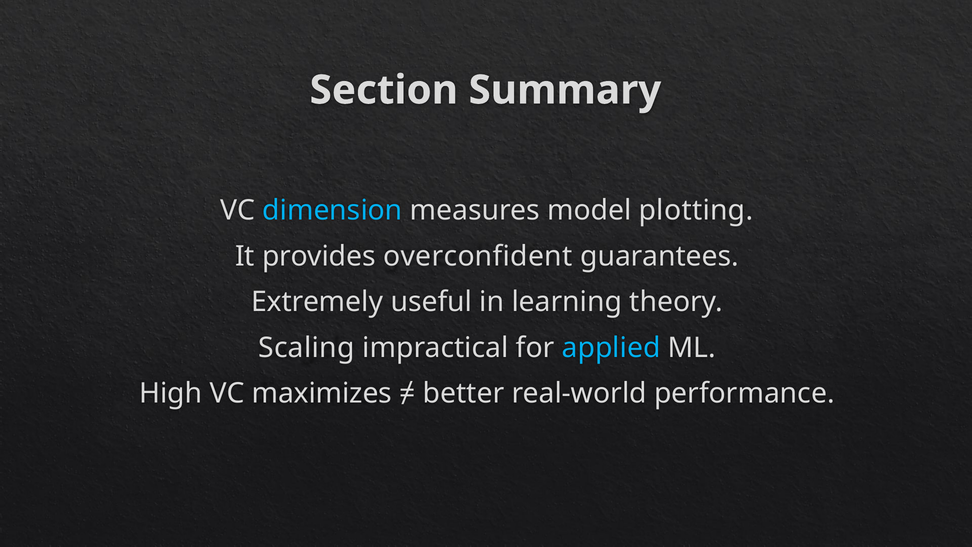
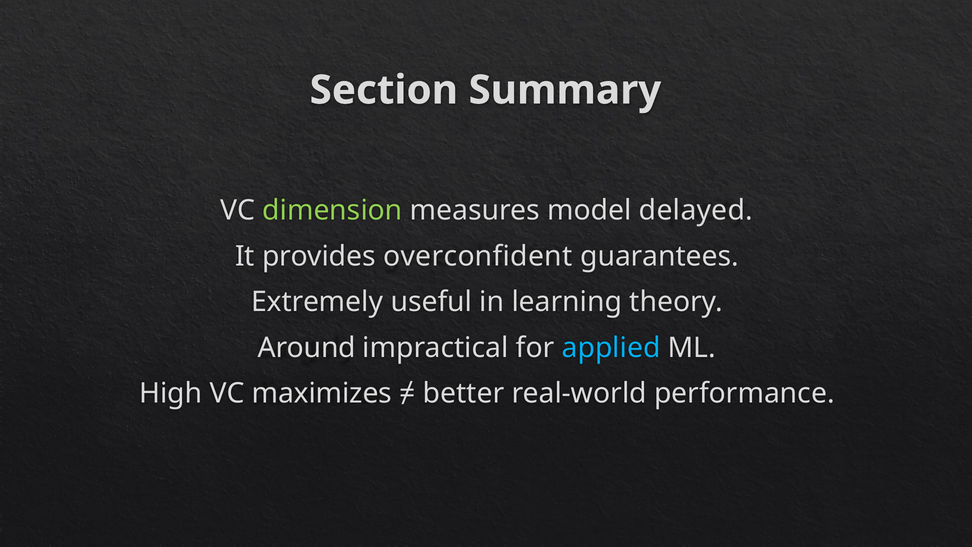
dimension colour: light blue -> light green
plotting: plotting -> delayed
Scaling: Scaling -> Around
